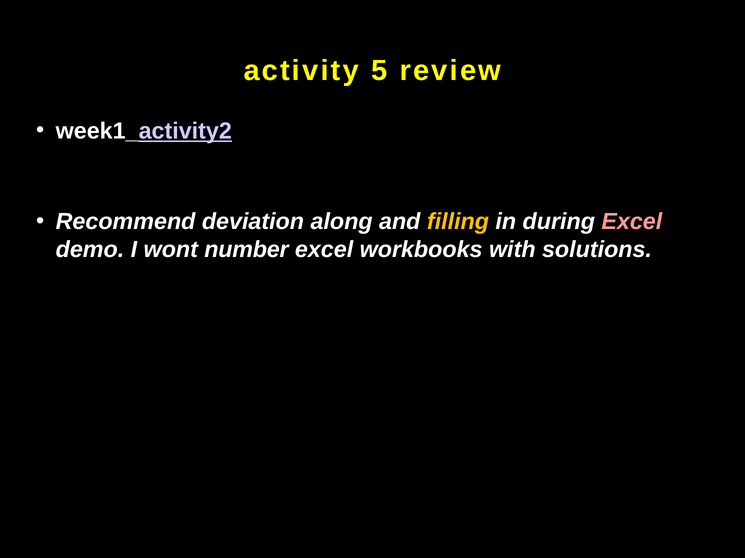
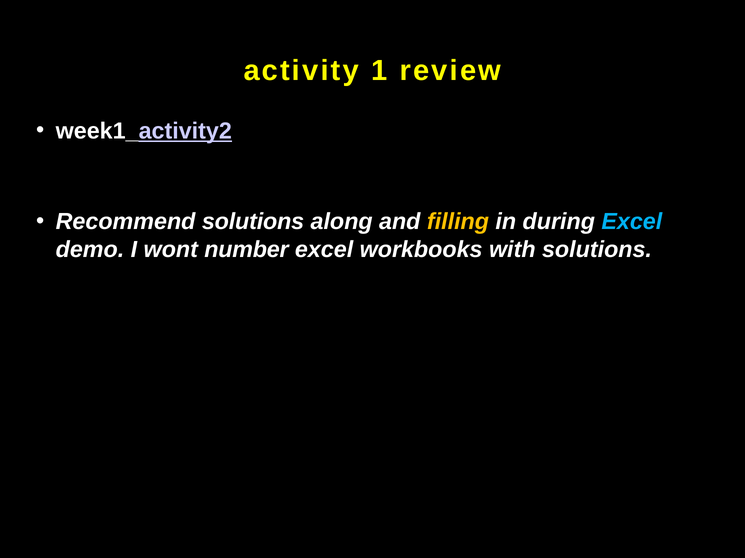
5: 5 -> 1
Recommend deviation: deviation -> solutions
Excel at (632, 222) colour: pink -> light blue
